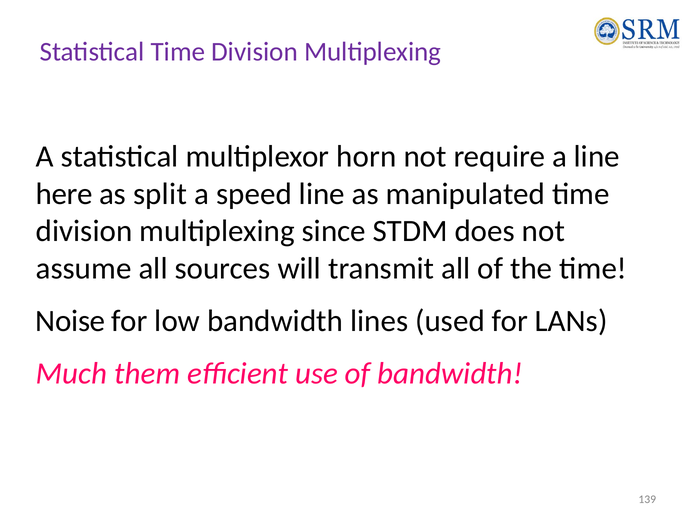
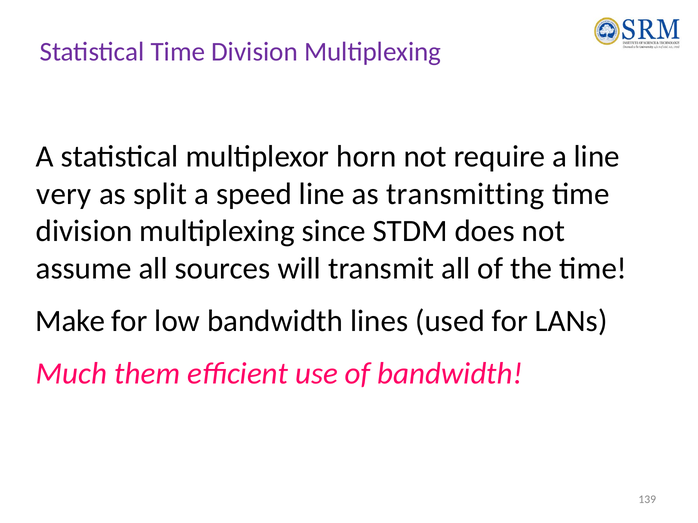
here: here -> very
manipulated: manipulated -> transmitting
Noise: Noise -> Make
